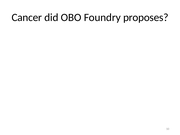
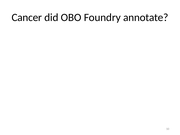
proposes: proposes -> annotate
